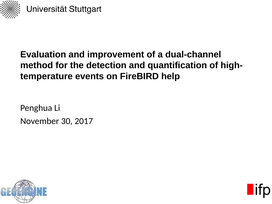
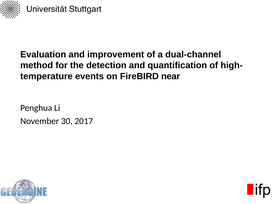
help: help -> near
